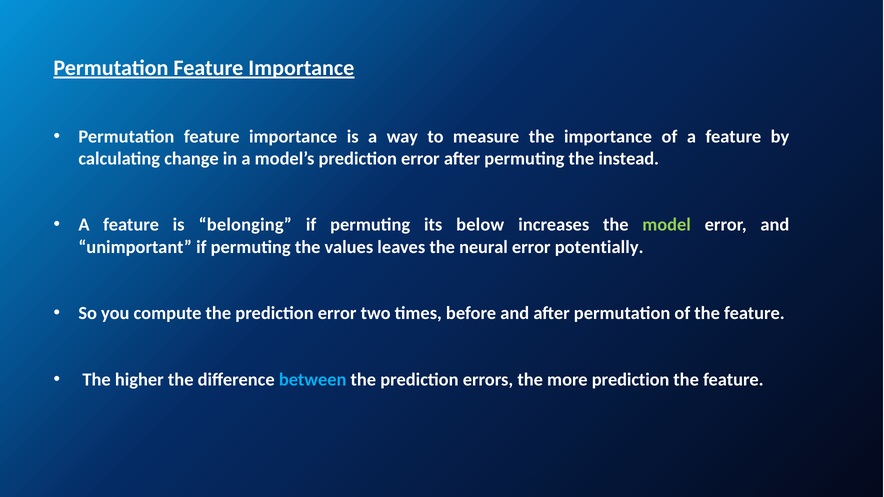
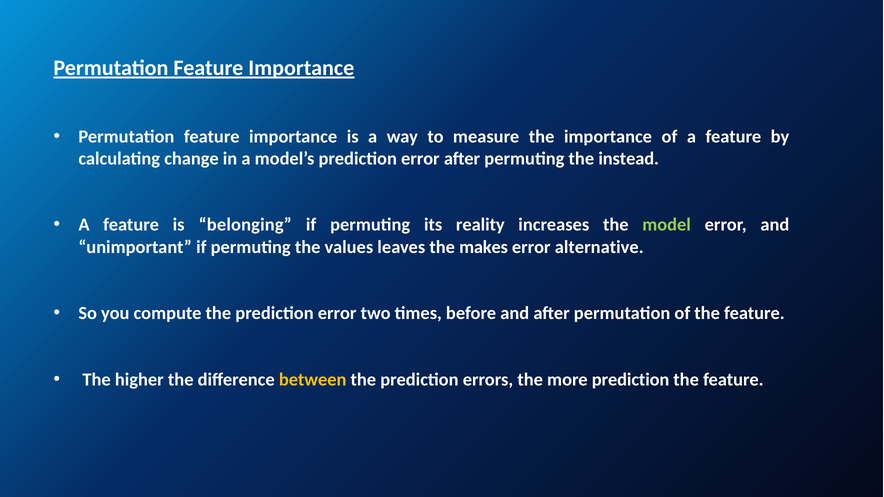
below: below -> reality
neural: neural -> makes
potentially: potentially -> alternative
between colour: light blue -> yellow
